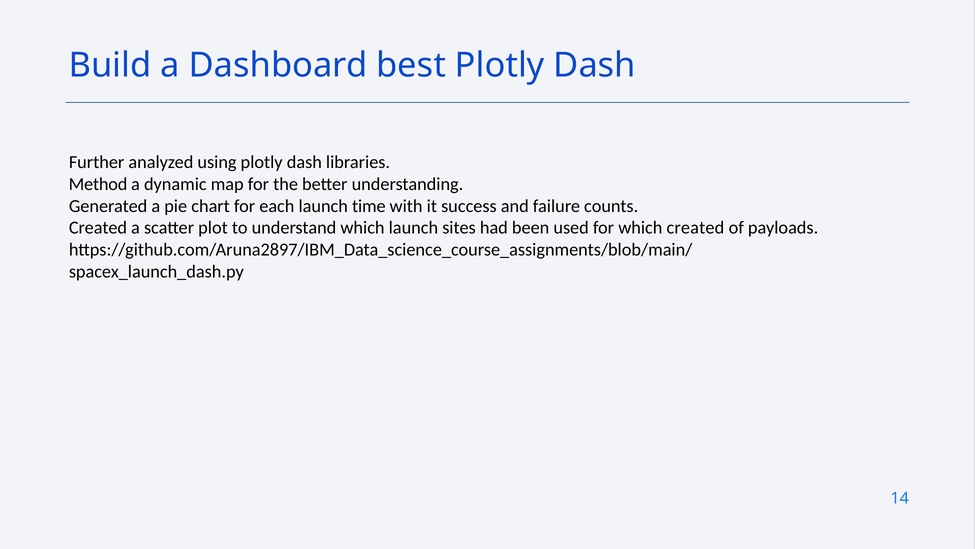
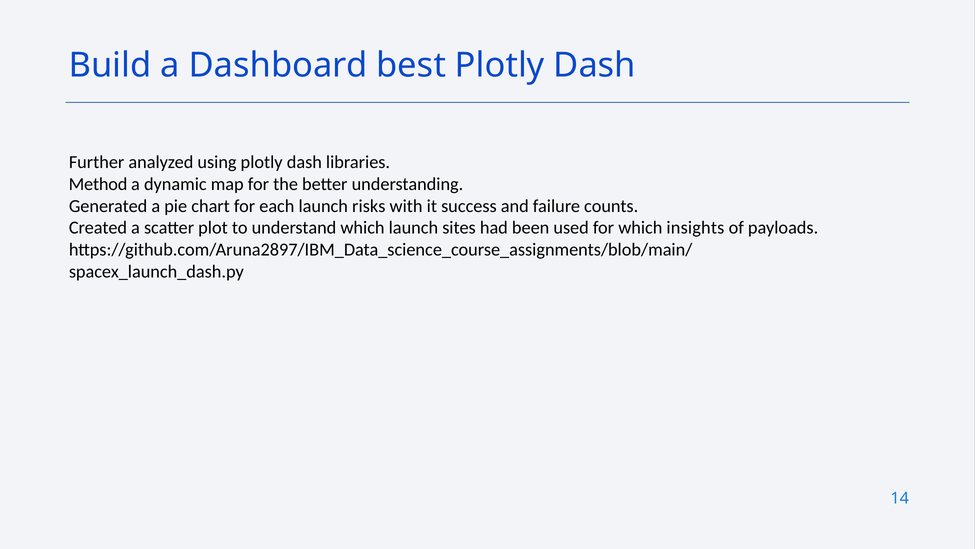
time: time -> risks
which created: created -> insights
